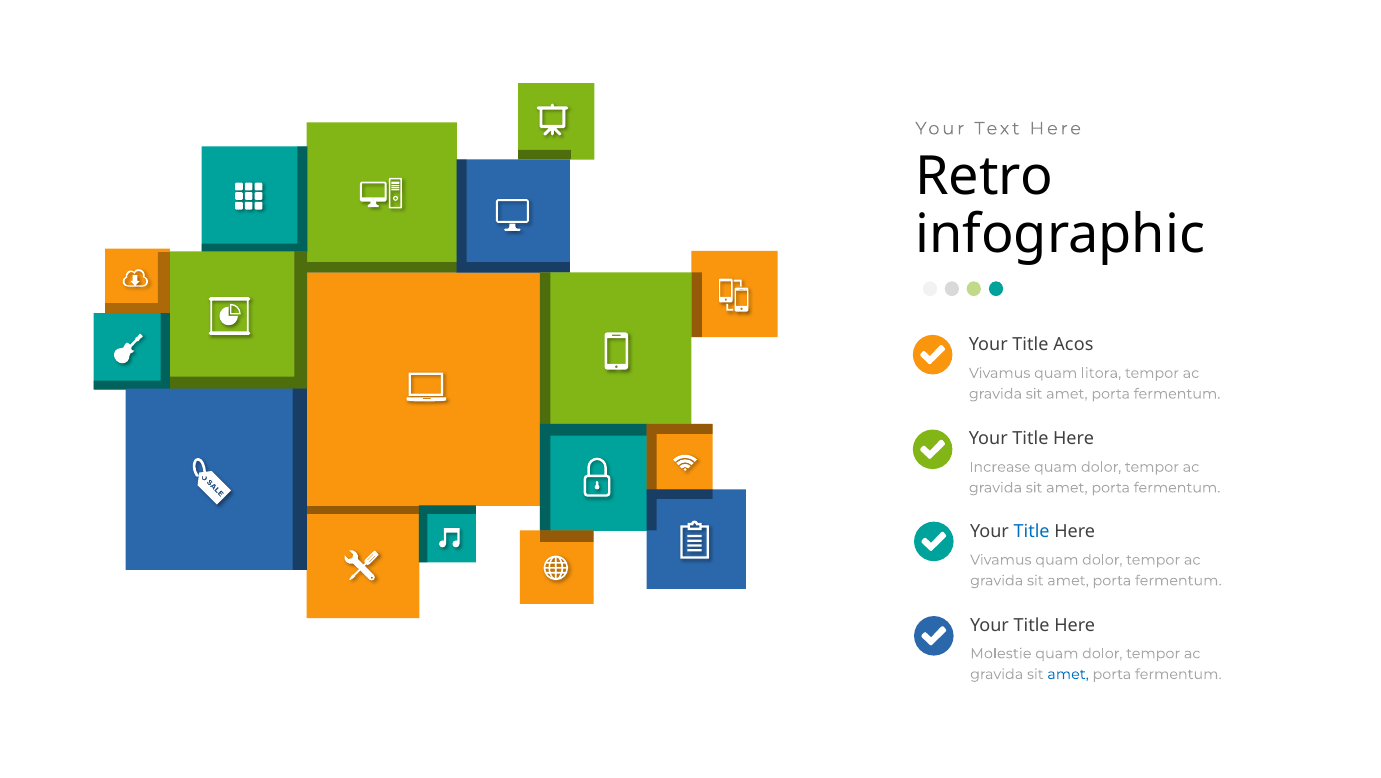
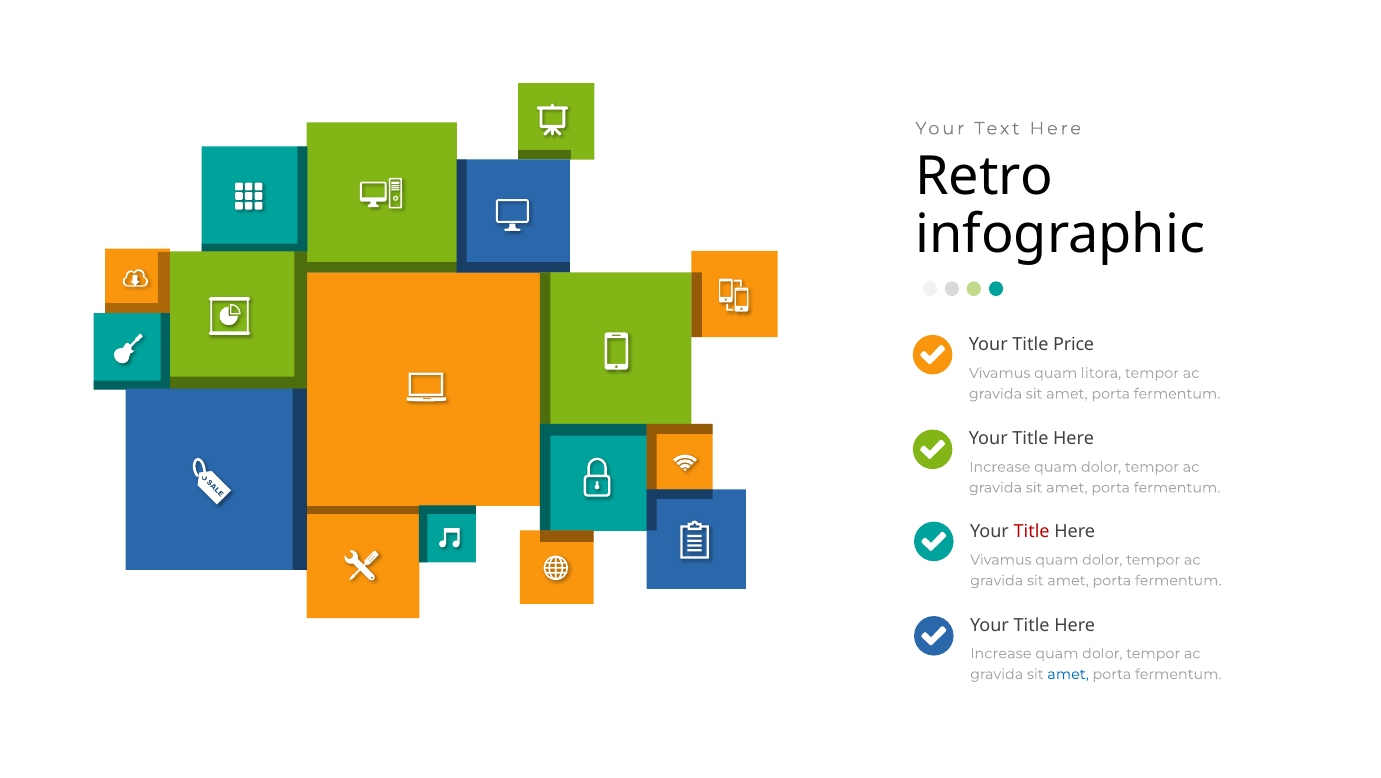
Acos: Acos -> Price
Title at (1032, 532) colour: blue -> red
Molestie at (1001, 654): Molestie -> Increase
